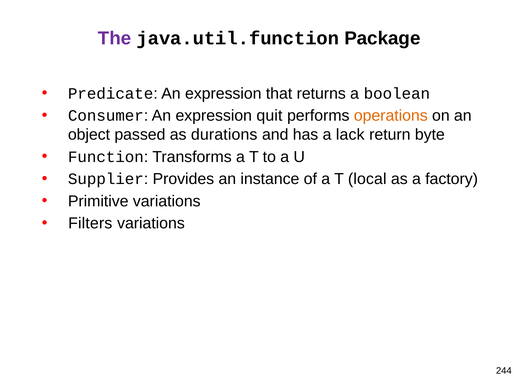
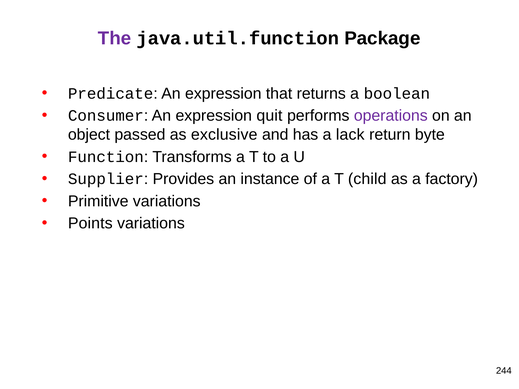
operations colour: orange -> purple
durations: durations -> exclusive
local: local -> child
Filters: Filters -> Points
